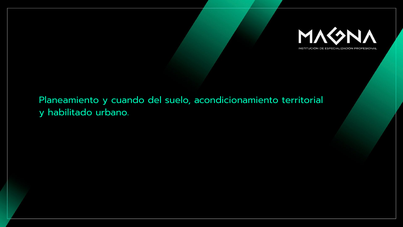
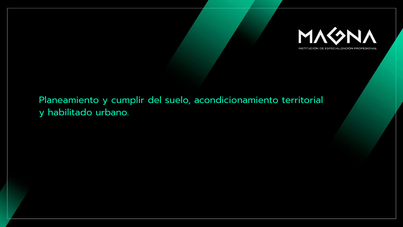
cuando: cuando -> cumplir
